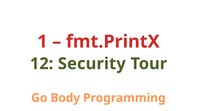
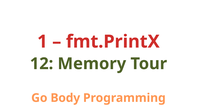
Security: Security -> Memory
